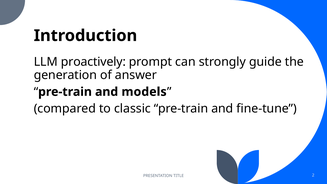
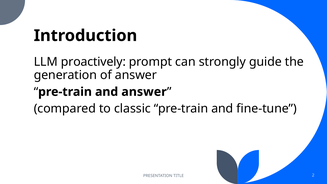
and models: models -> answer
